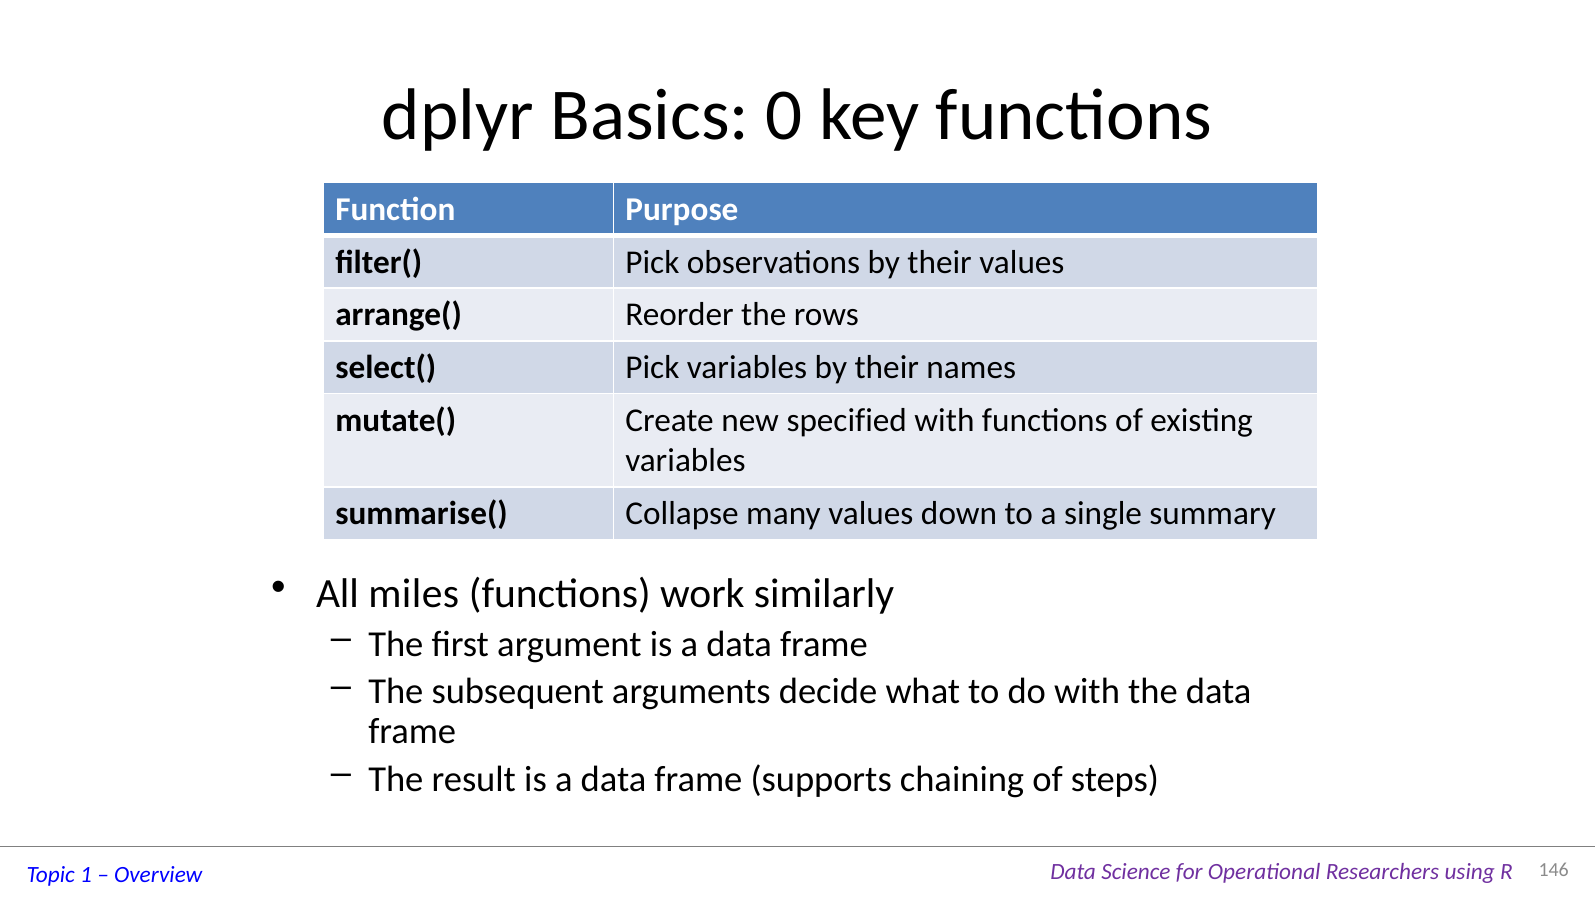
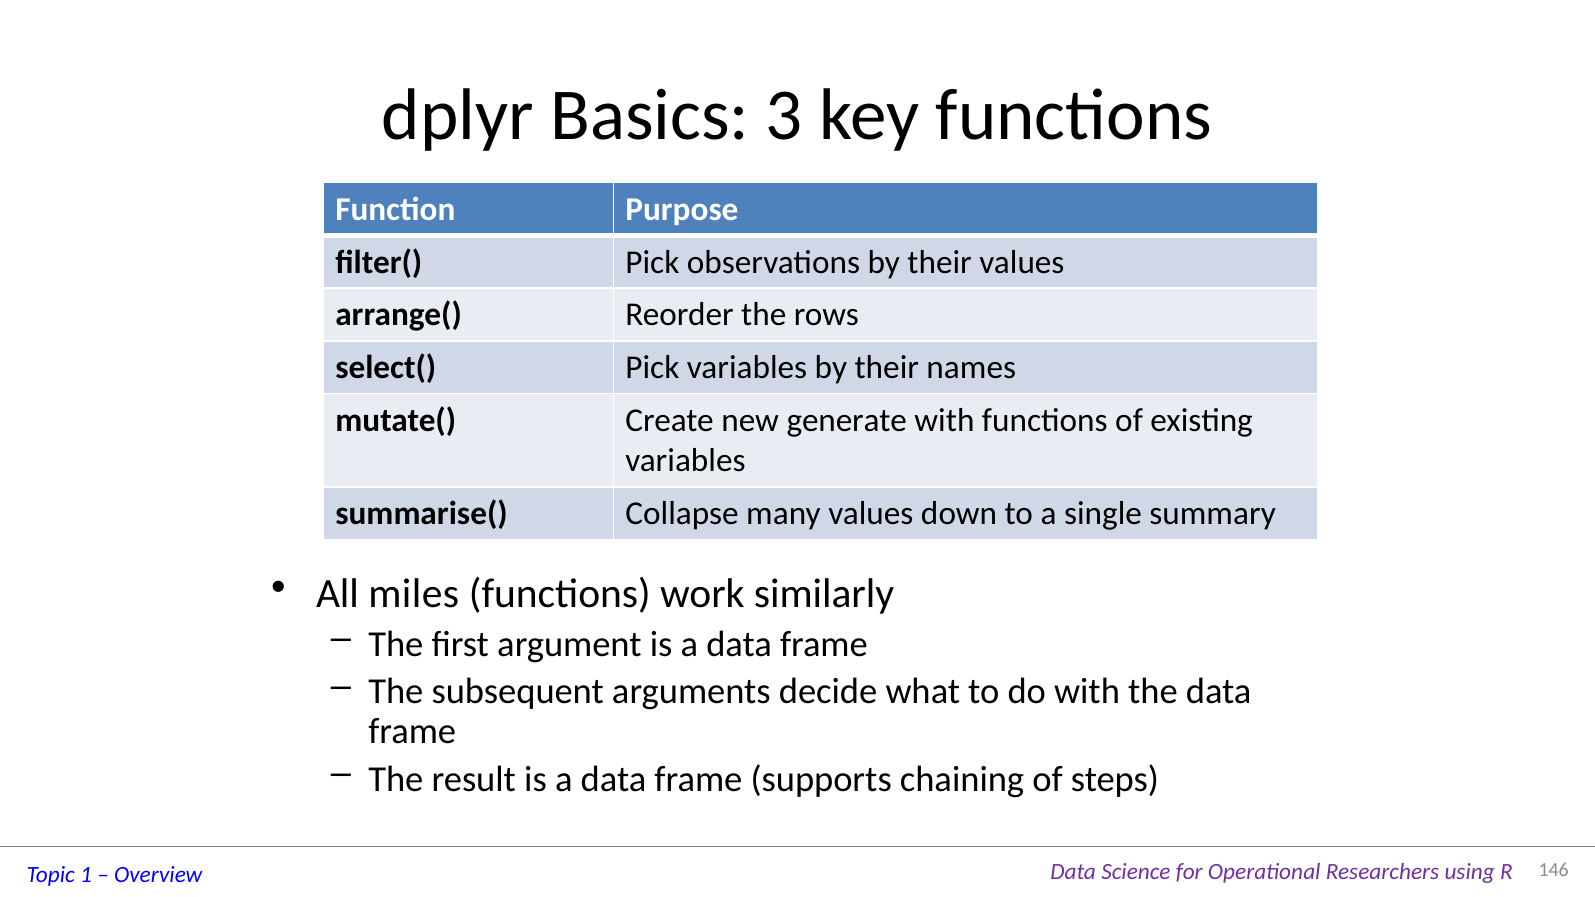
0: 0 -> 3
specified: specified -> generate
